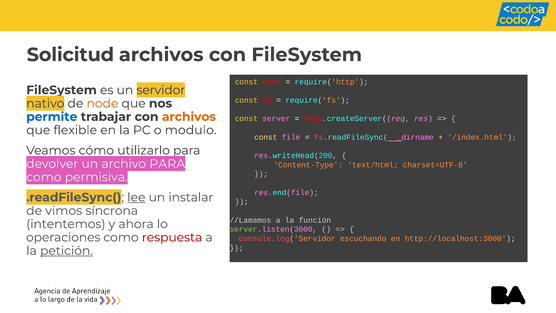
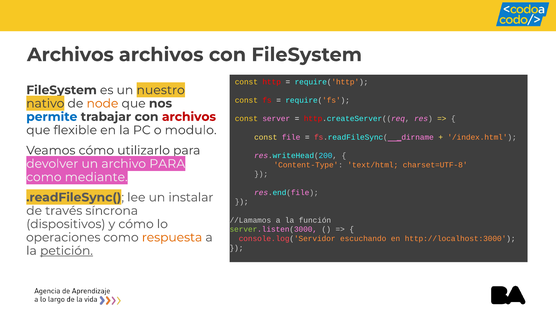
Solicitud at (70, 55): Solicitud -> Archivos
servidor: servidor -> nuestro
archivos at (189, 117) colour: orange -> red
permisiva: permisiva -> mediante
lee underline: present -> none
vimos: vimos -> través
intentemos: intentemos -> dispositivos
y ahora: ahora -> cómo
respuesta colour: red -> orange
